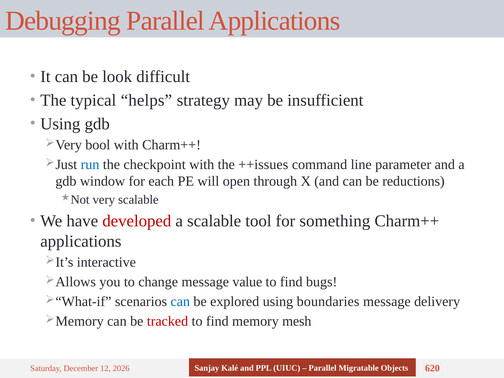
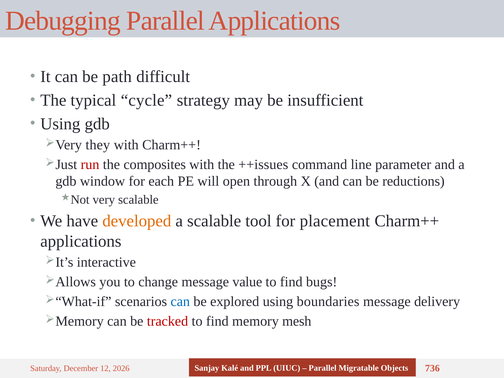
look: look -> path
helps: helps -> cycle
bool: bool -> they
run colour: blue -> red
checkpoint: checkpoint -> composites
developed colour: red -> orange
something: something -> placement
620: 620 -> 736
